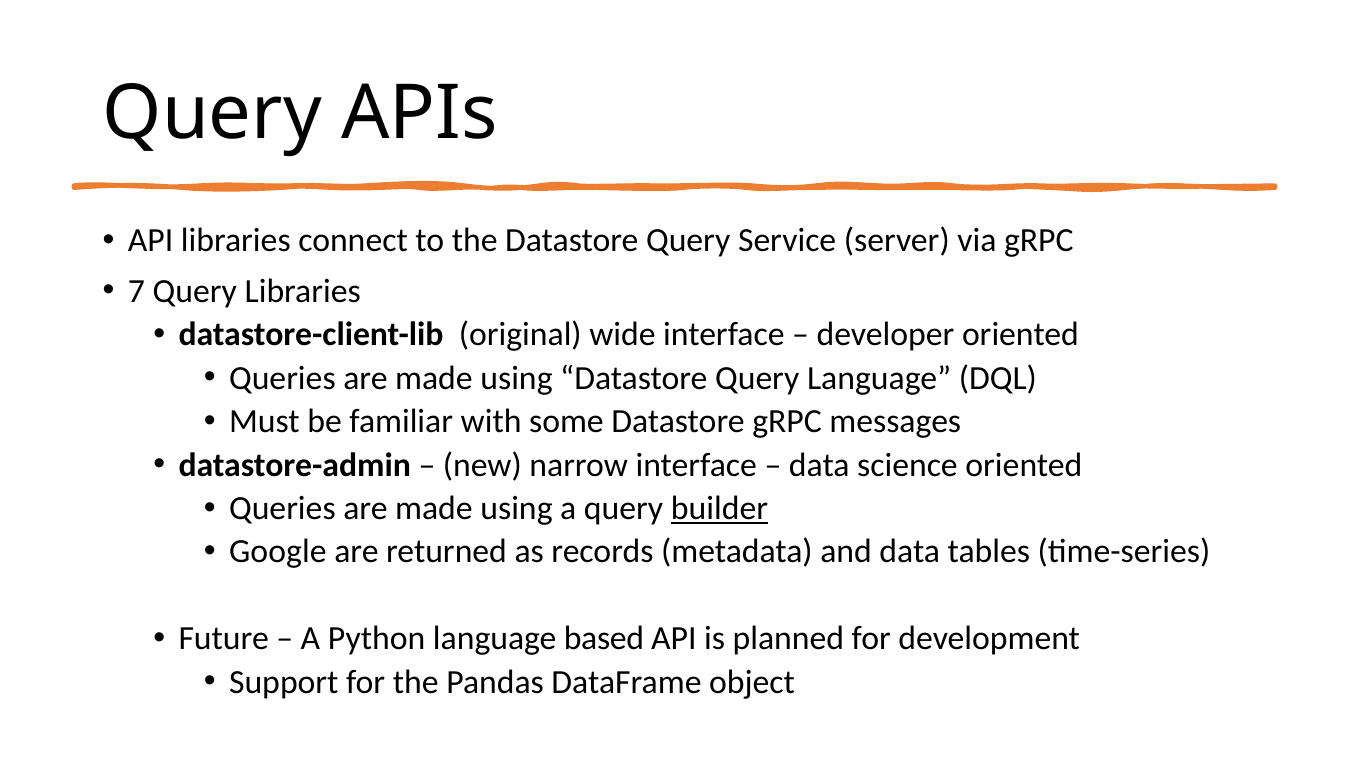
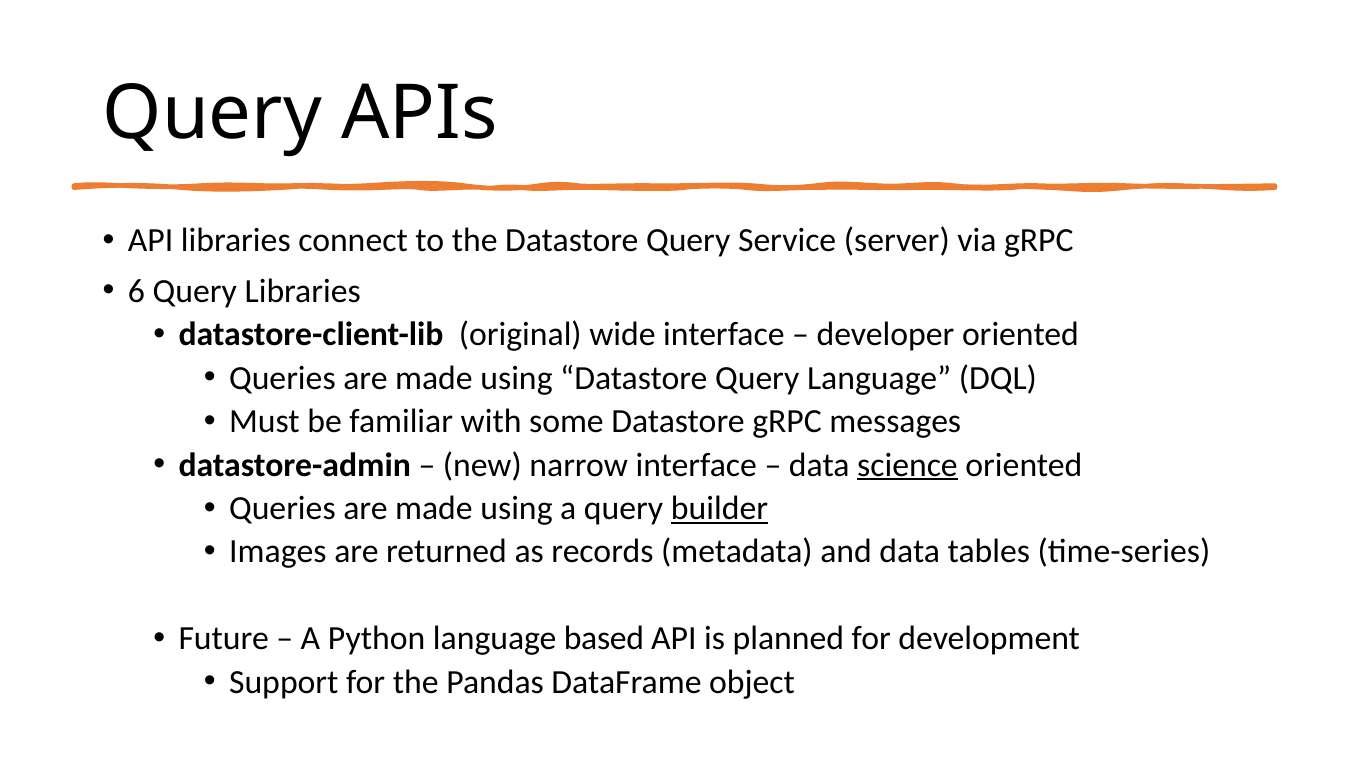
7: 7 -> 6
science underline: none -> present
Google: Google -> Images
